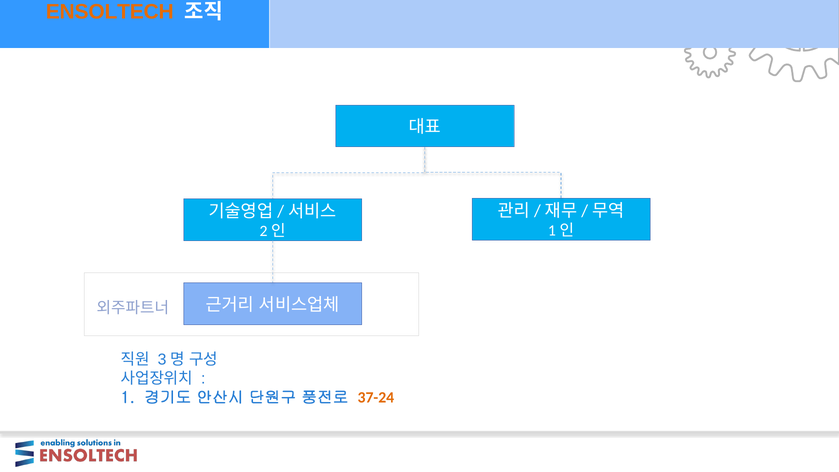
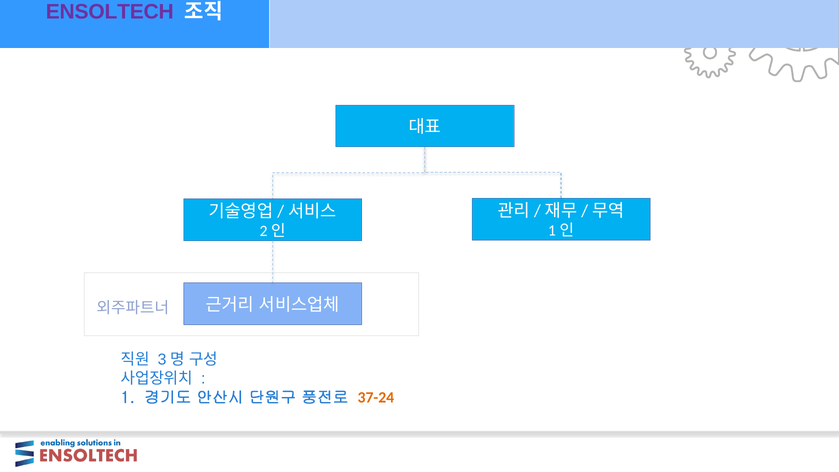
ENSOLTECH colour: orange -> purple
